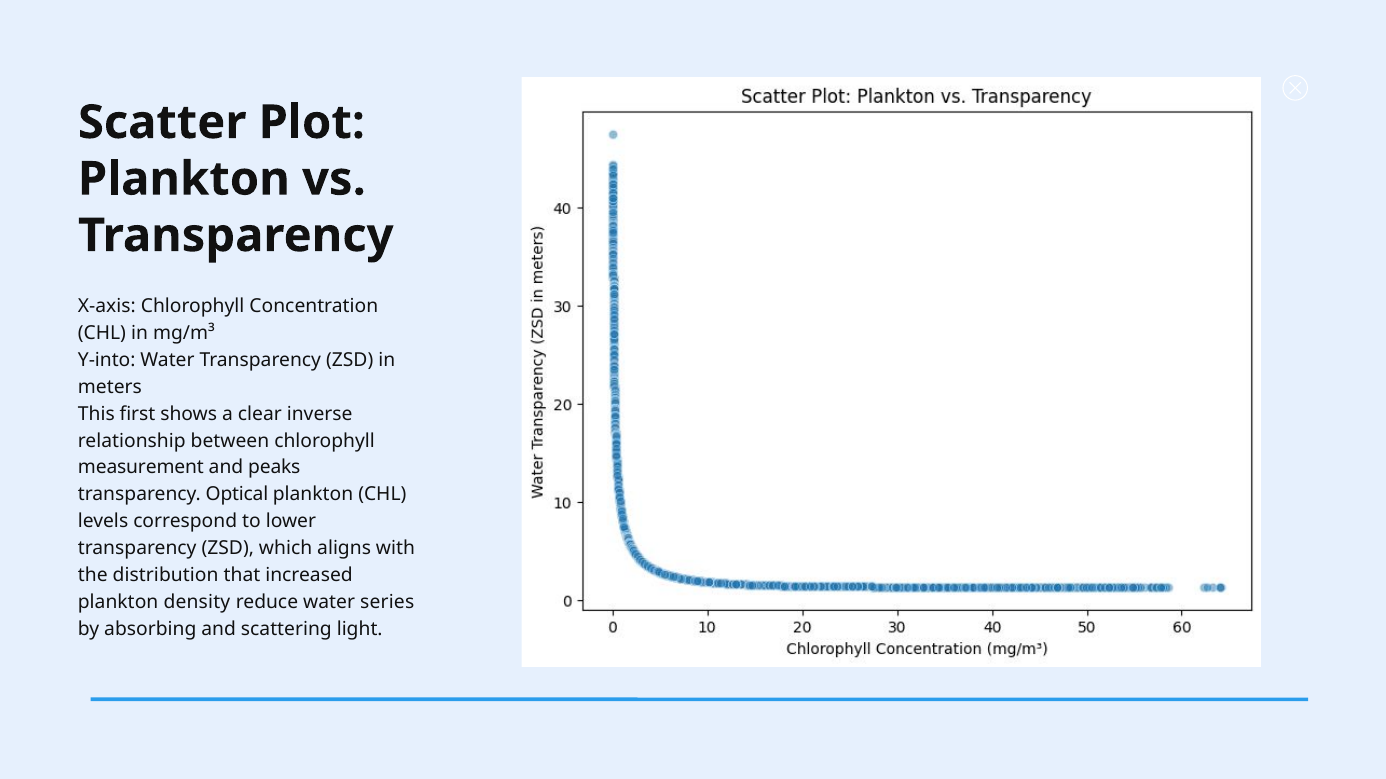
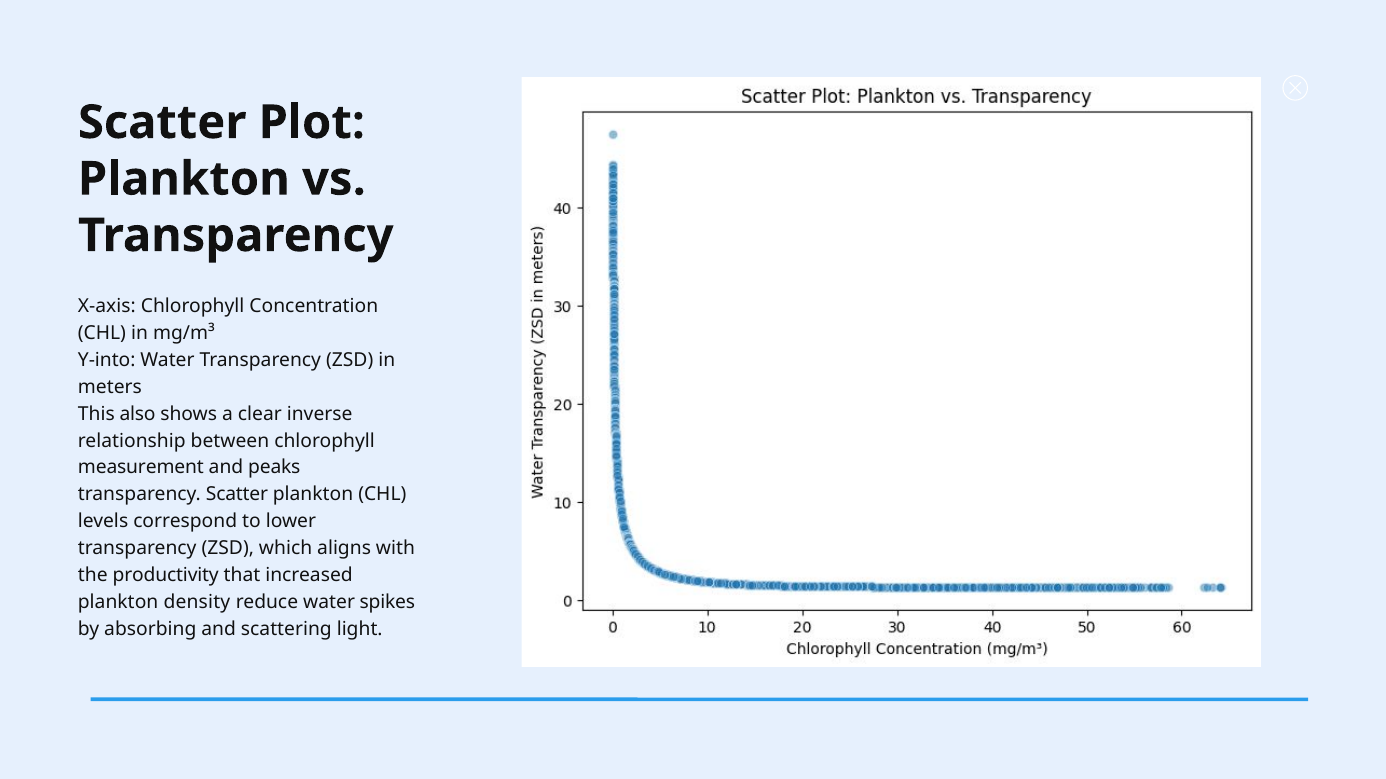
first: first -> also
transparency Optical: Optical -> Scatter
distribution: distribution -> productivity
series: series -> spikes
